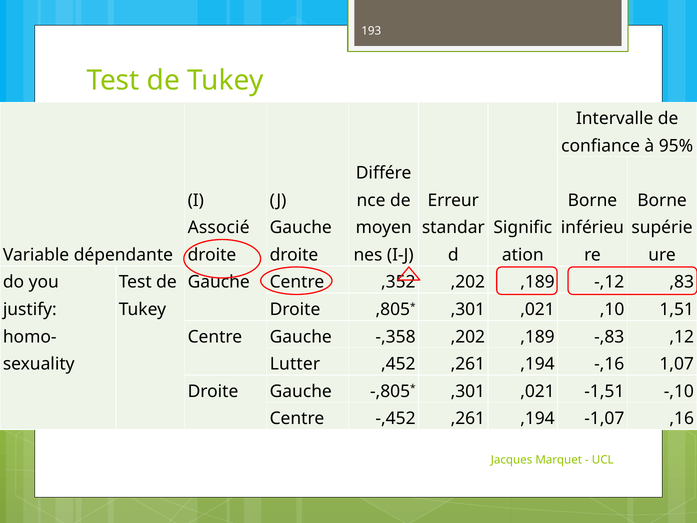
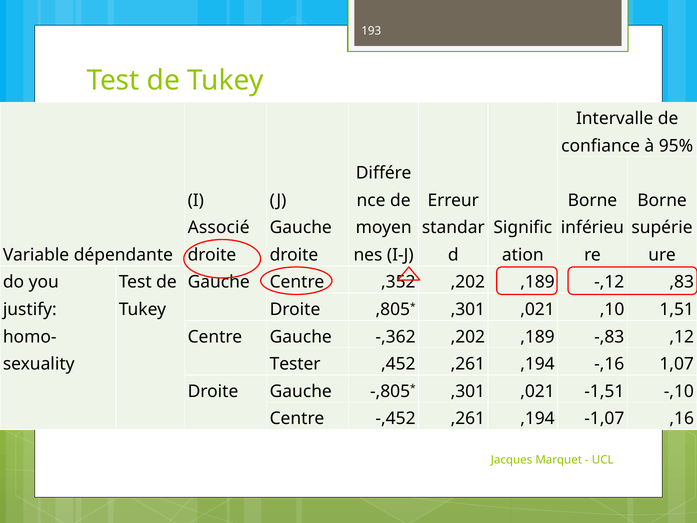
-,358: -,358 -> -,362
Lutter: Lutter -> Tester
